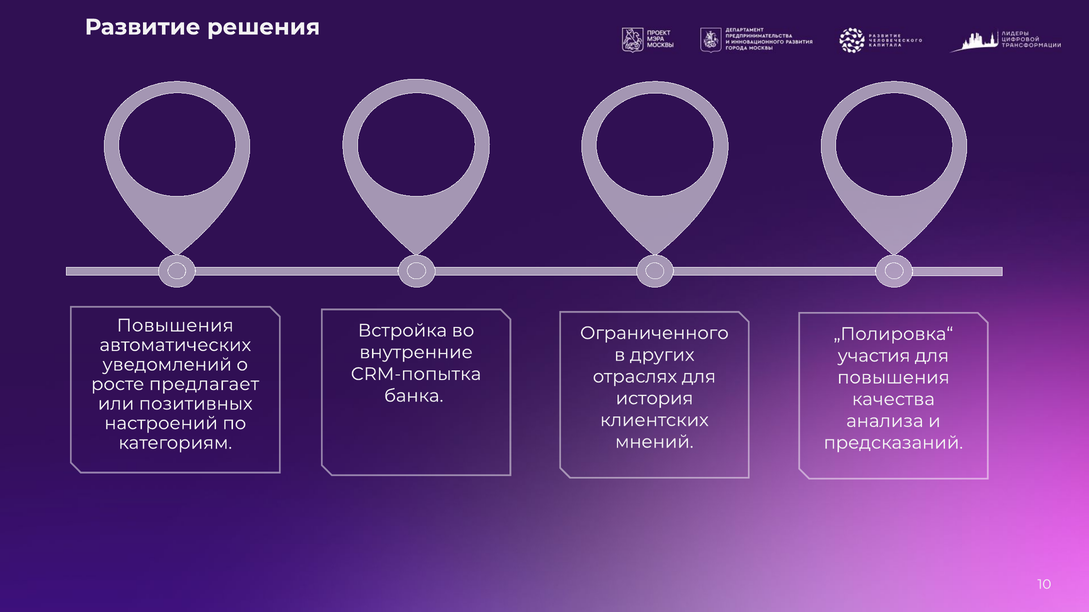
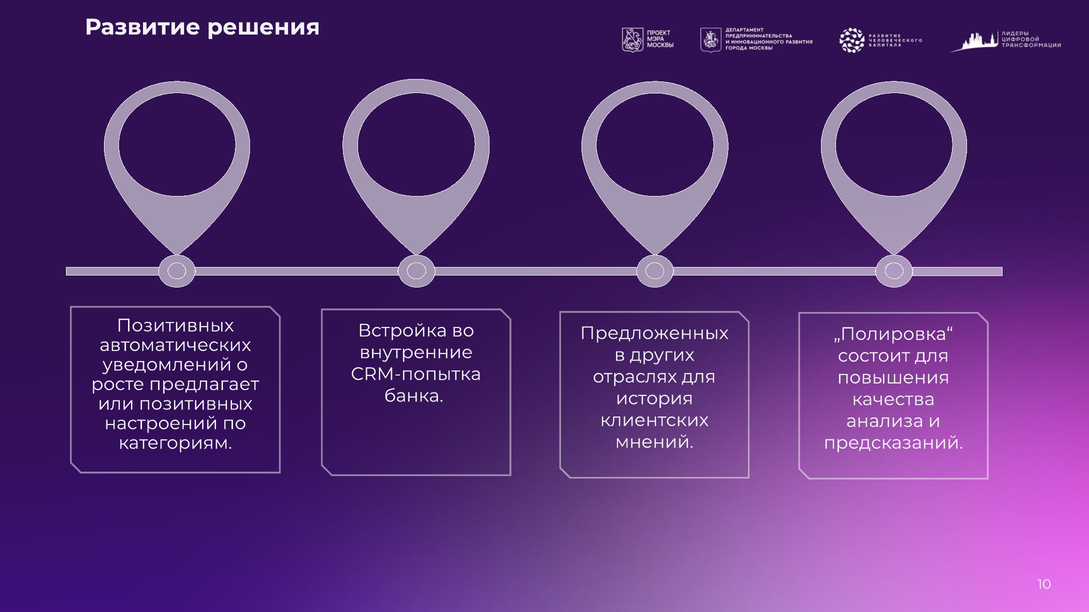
Повышения at (175, 326): Повышения -> Позитивных
Ограниченного: Ограниченного -> Предложенных
участия: участия -> состоит
